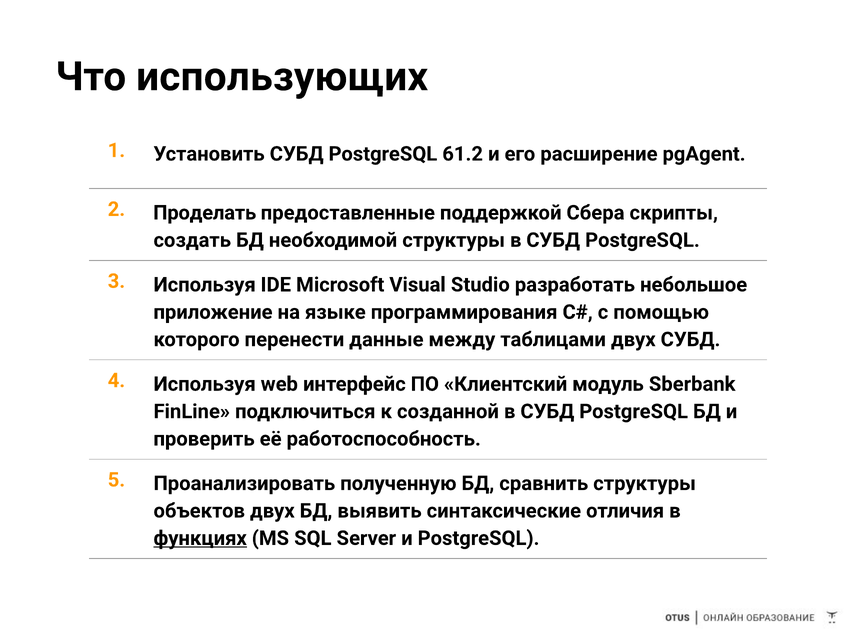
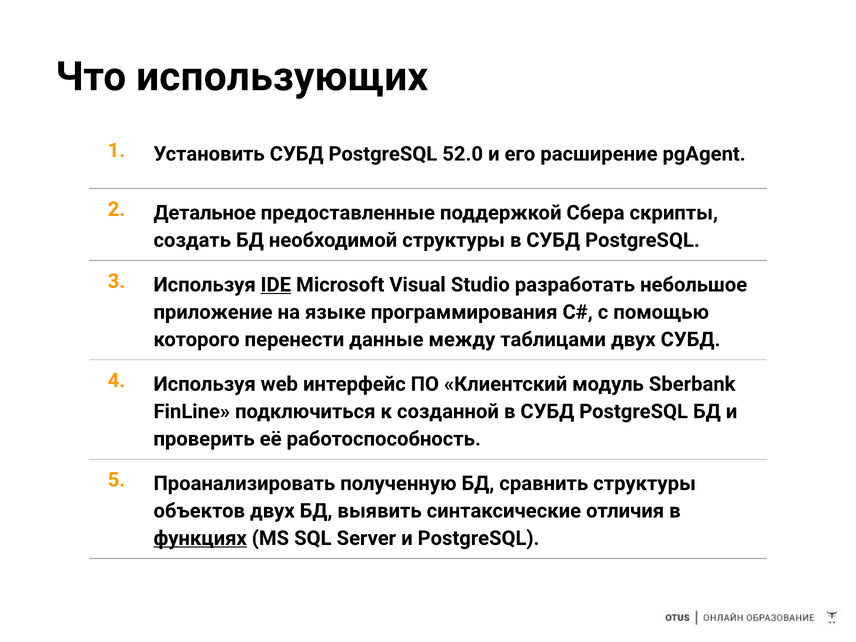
61.2: 61.2 -> 52.0
Проделать: Проделать -> Детальное
IDE underline: none -> present
